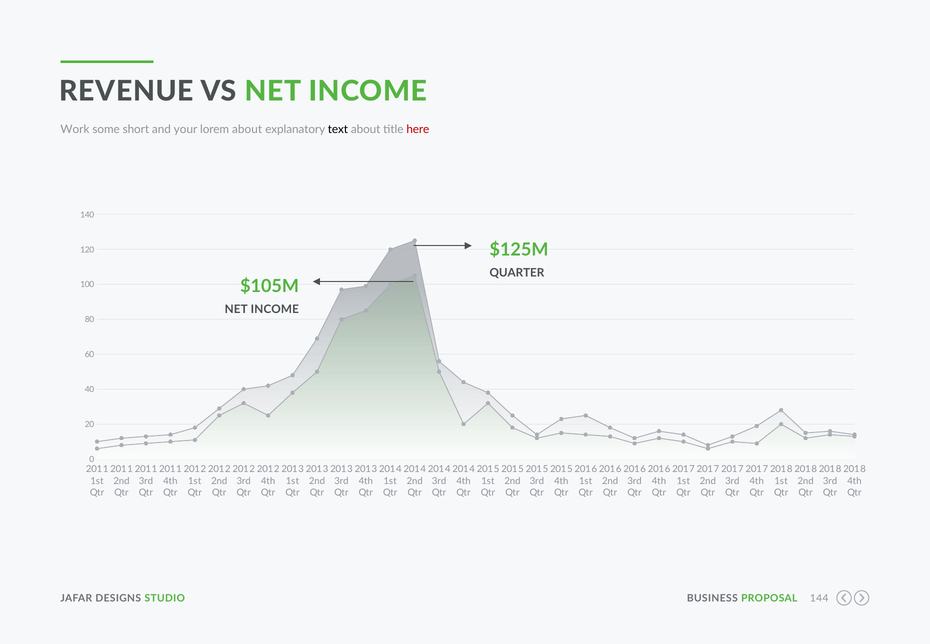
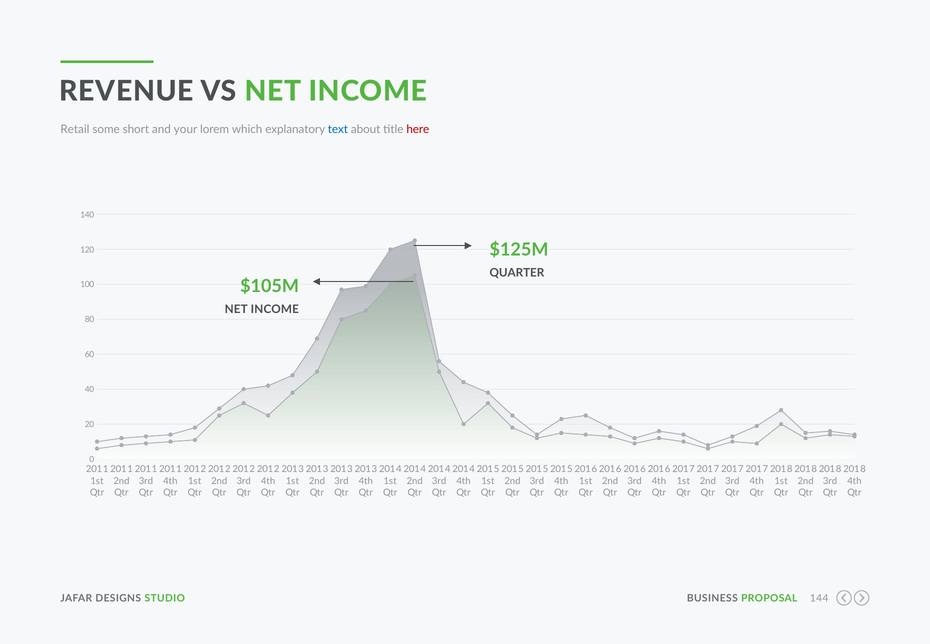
Work: Work -> Retail
lorem about: about -> which
text colour: black -> blue
